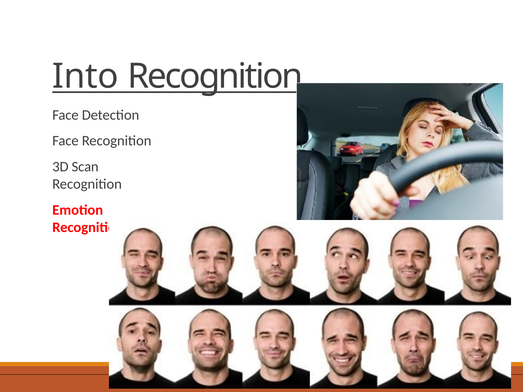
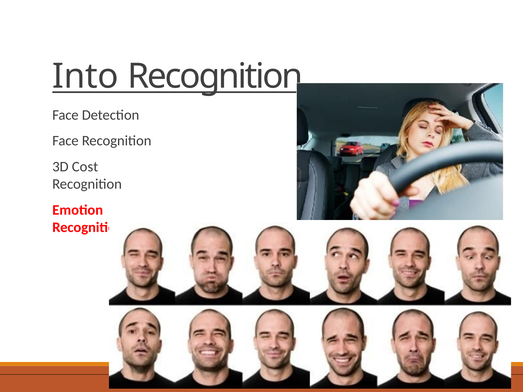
Scan: Scan -> Cost
